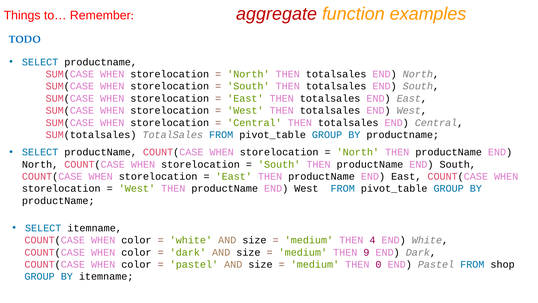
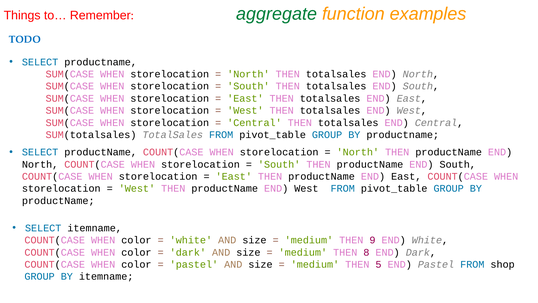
aggregate colour: red -> green
4: 4 -> 9
9: 9 -> 8
0: 0 -> 5
